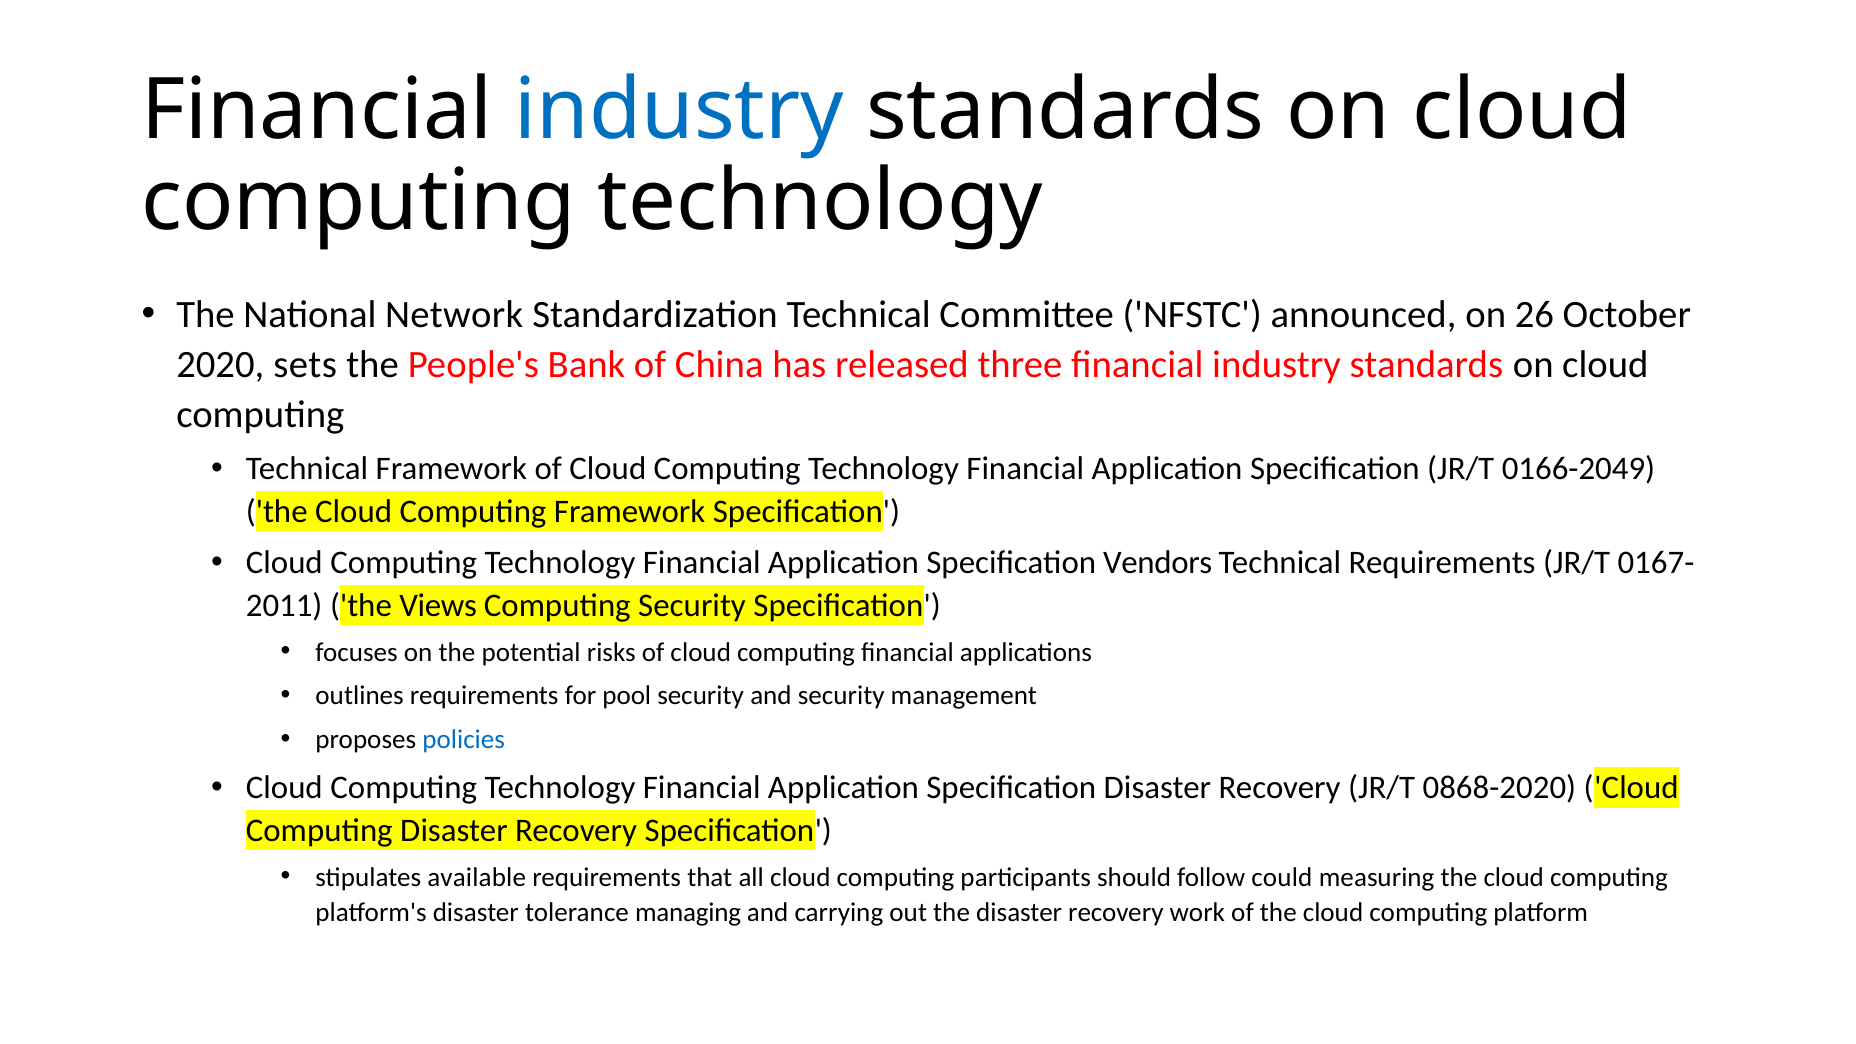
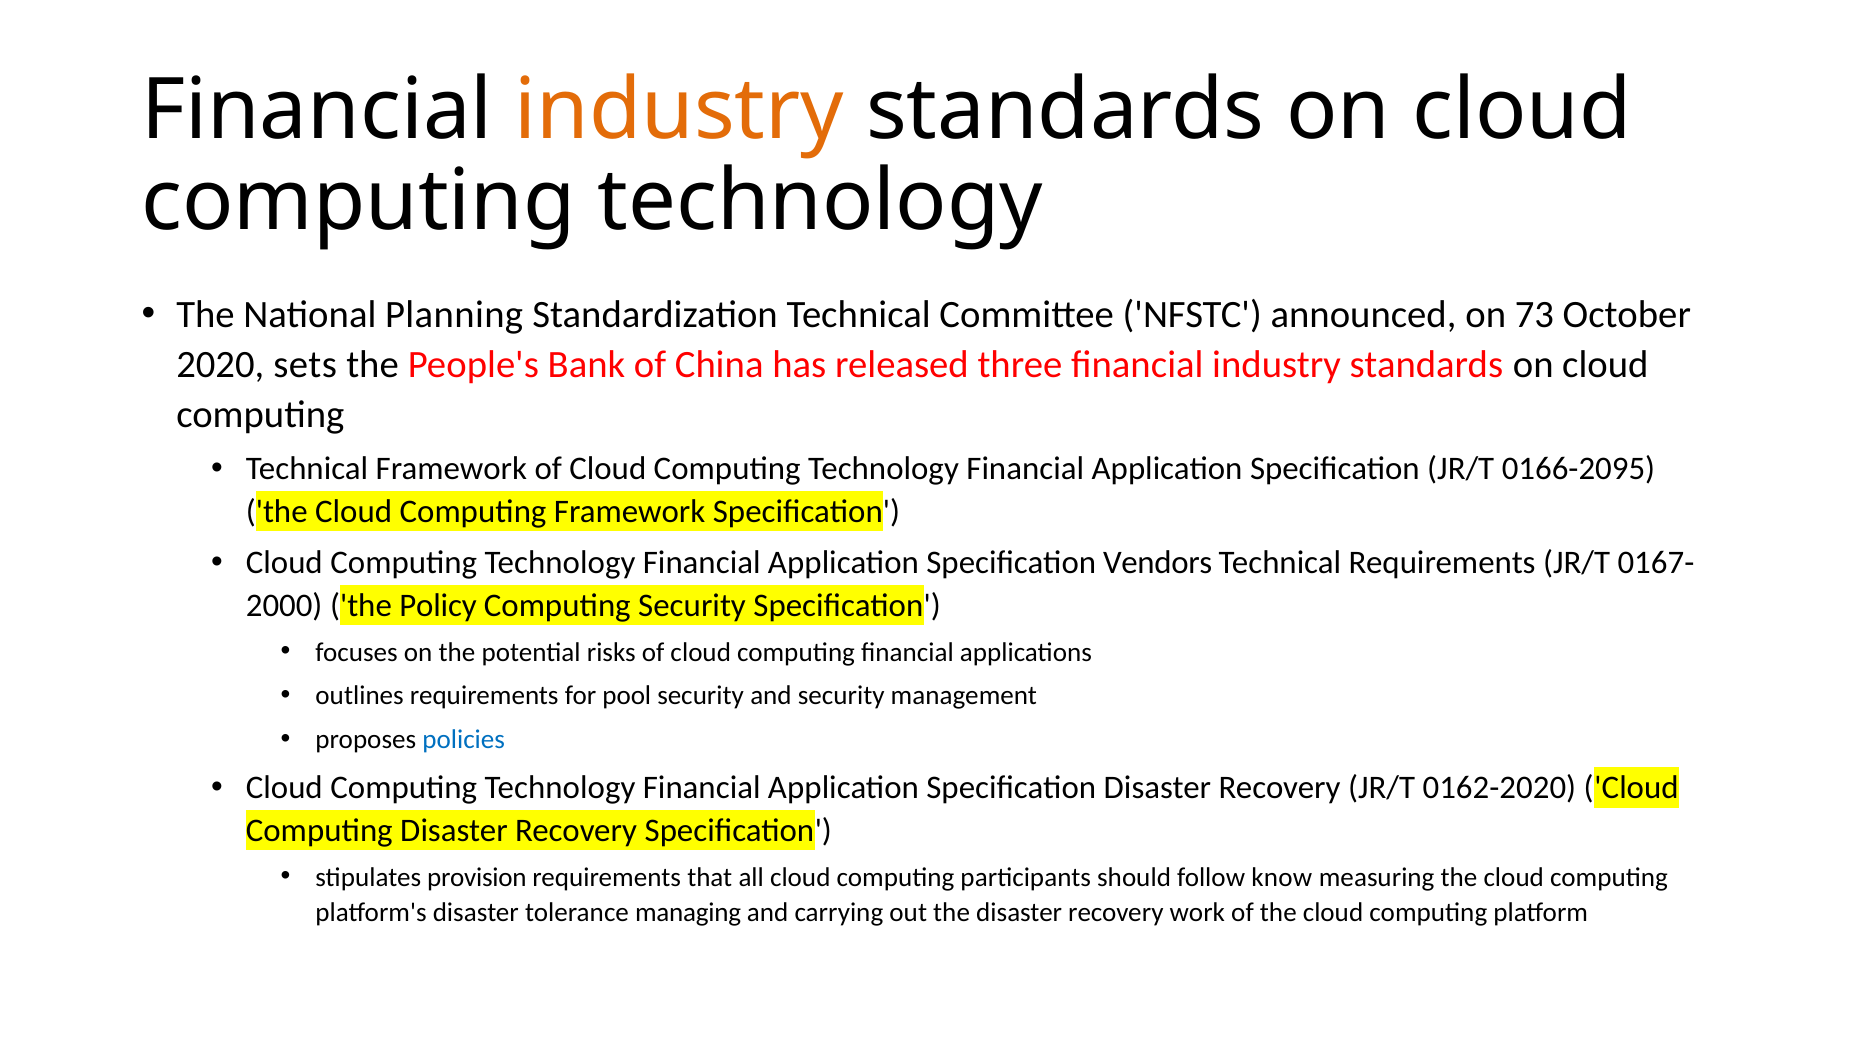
industry at (679, 110) colour: blue -> orange
Network: Network -> Planning
26: 26 -> 73
0166-2049: 0166-2049 -> 0166-2095
2011: 2011 -> 2000
Views: Views -> Policy
0868-2020: 0868-2020 -> 0162-2020
available: available -> provision
could: could -> know
